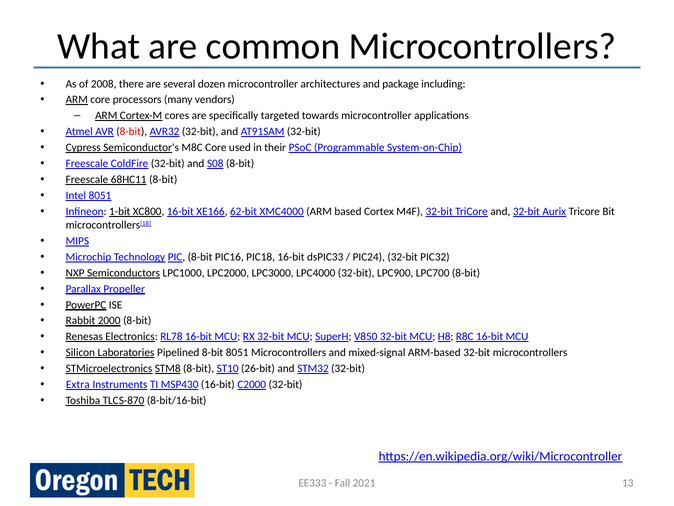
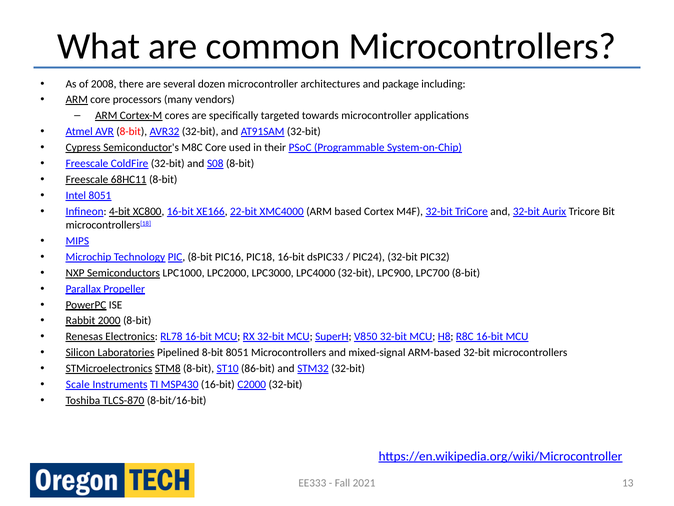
1-bit: 1-bit -> 4-bit
62-bit: 62-bit -> 22-bit
26-bit: 26-bit -> 86-bit
Extra: Extra -> Scale
